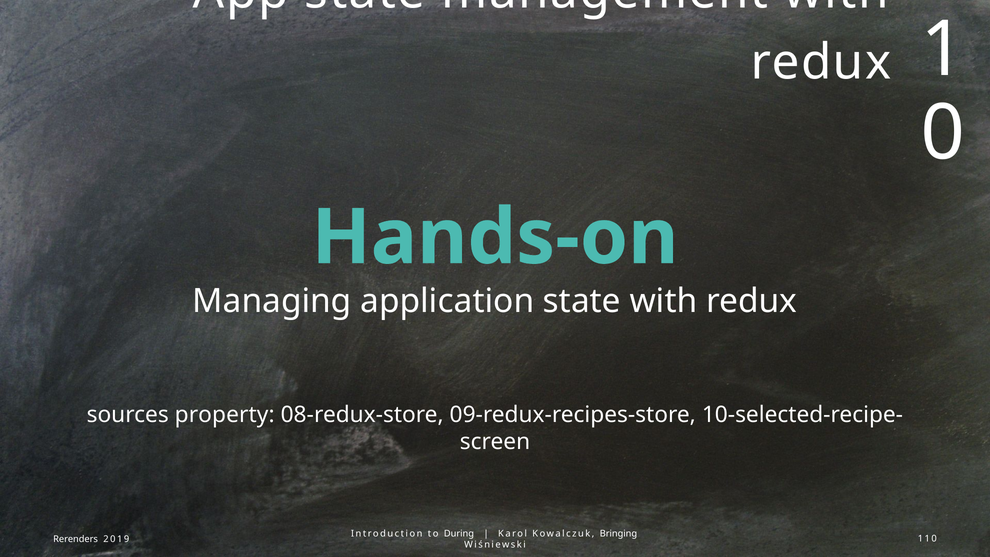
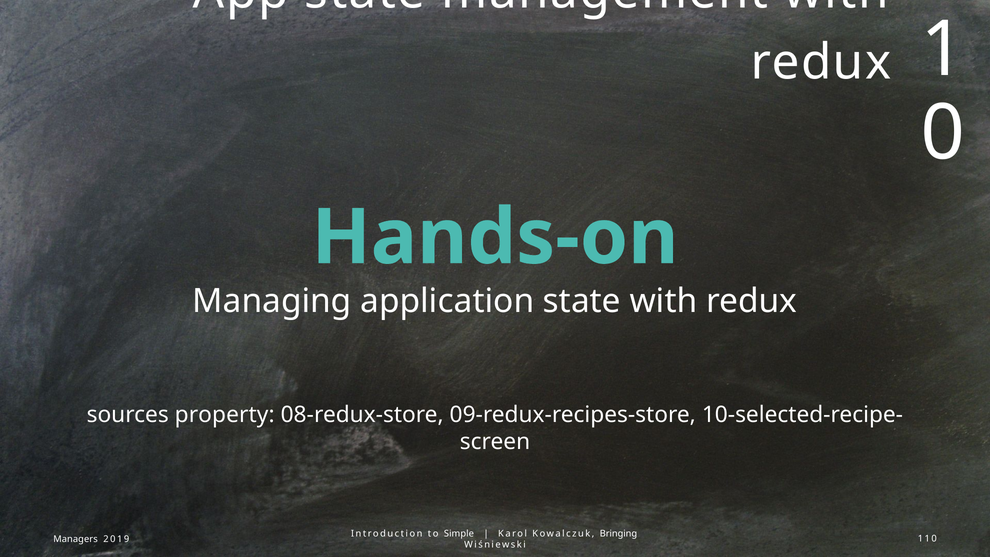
During: During -> Simple
Rerenders: Rerenders -> Managers
